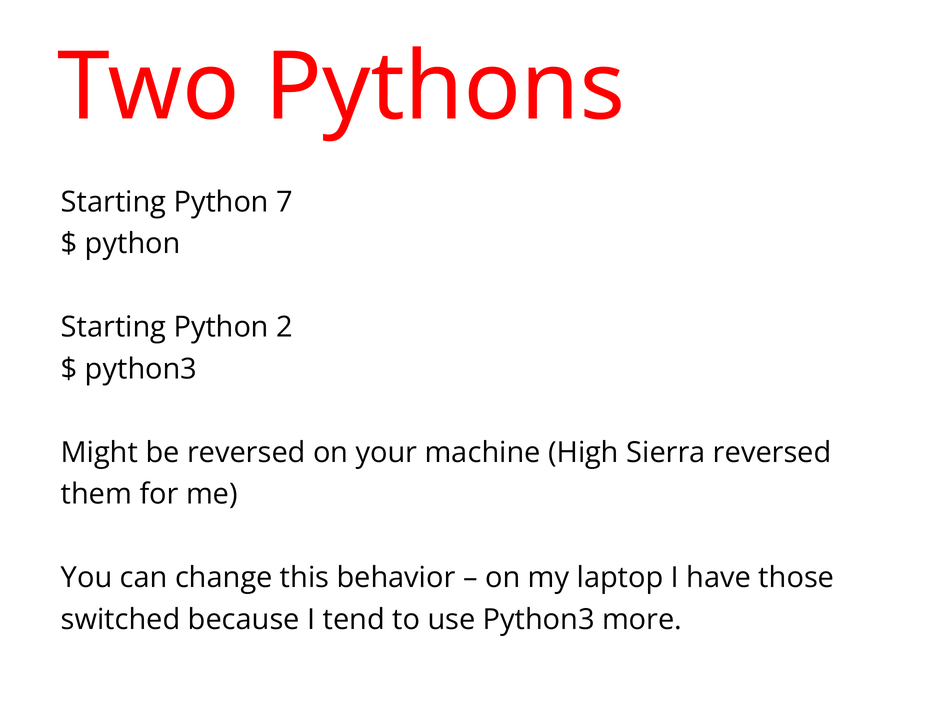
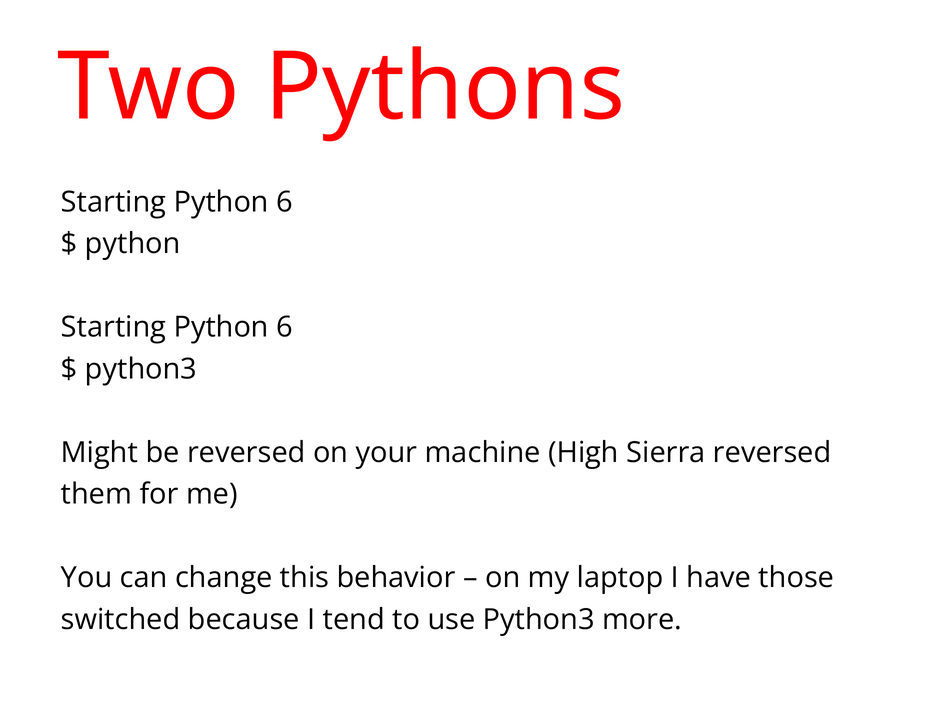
7 at (285, 202): 7 -> 6
2 at (285, 327): 2 -> 6
